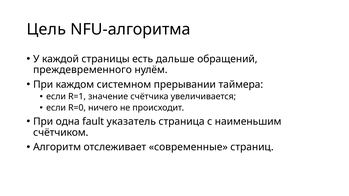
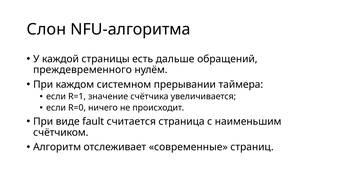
Цель: Цель -> Слон
одна: одна -> виде
указатель: указатель -> считается
